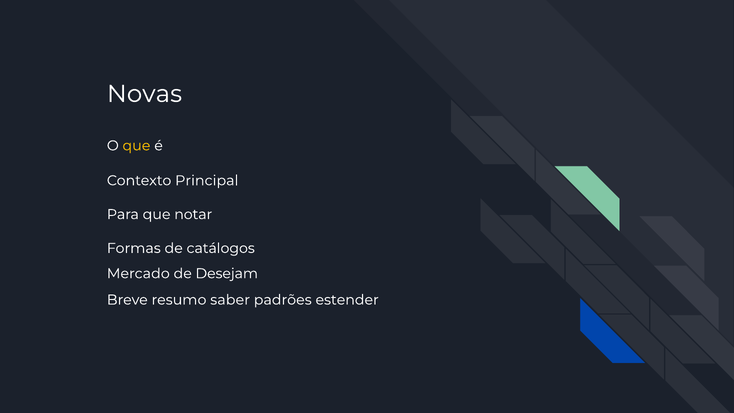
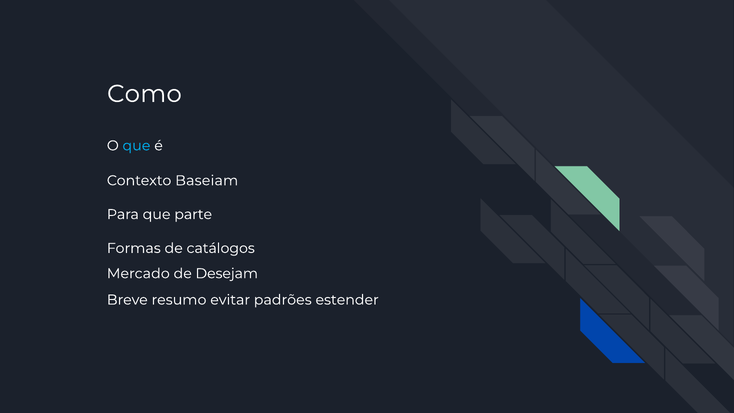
Novas: Novas -> Como
que at (136, 146) colour: yellow -> light blue
Principal: Principal -> Baseiam
notar: notar -> parte
saber: saber -> evitar
